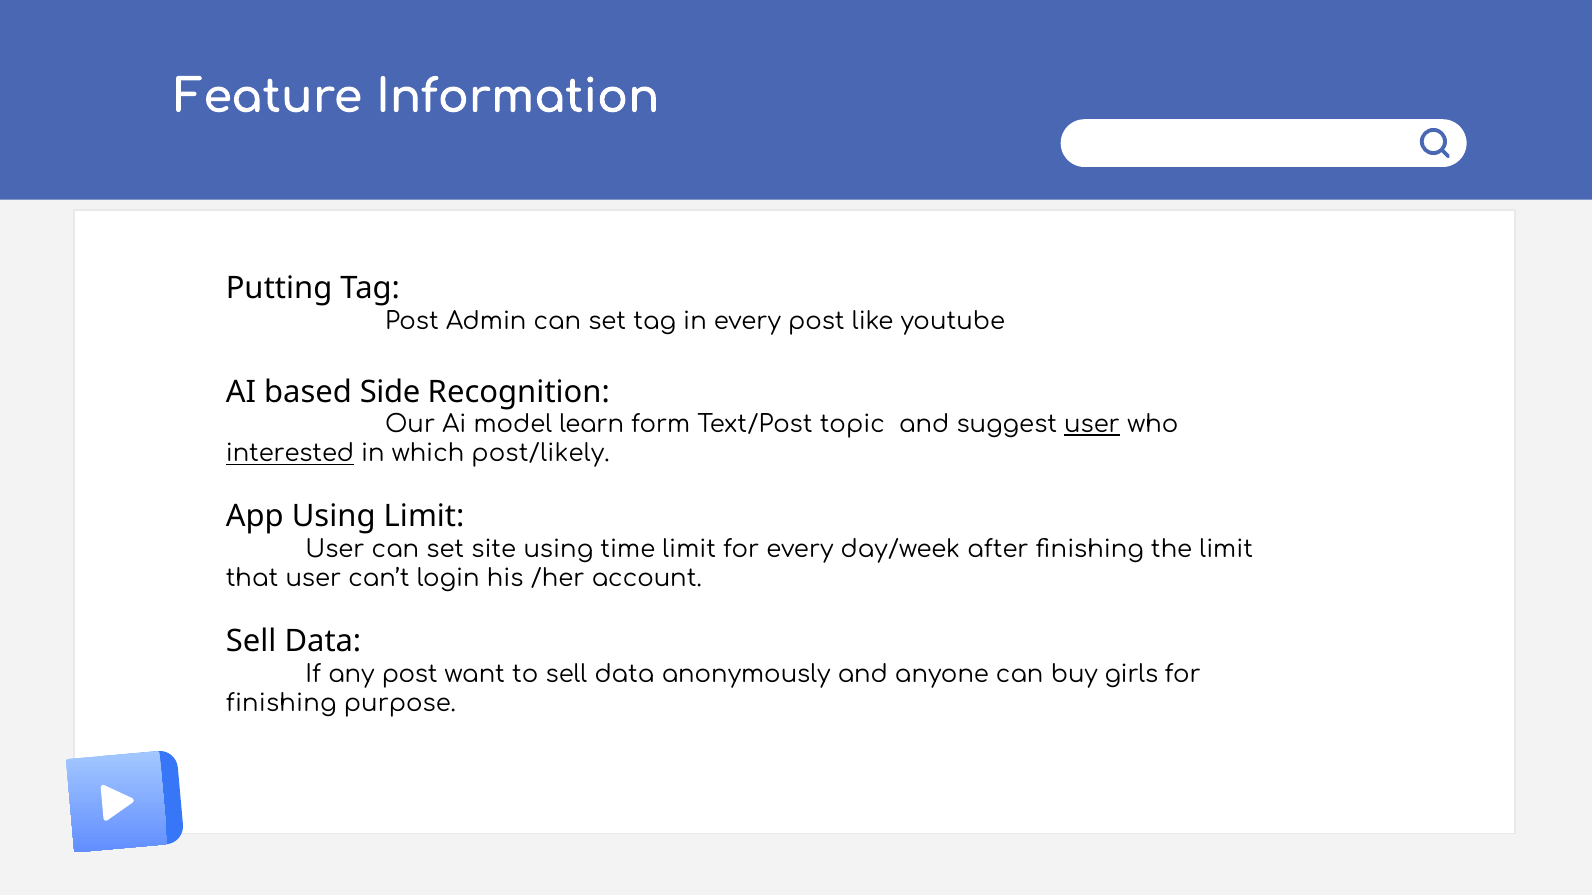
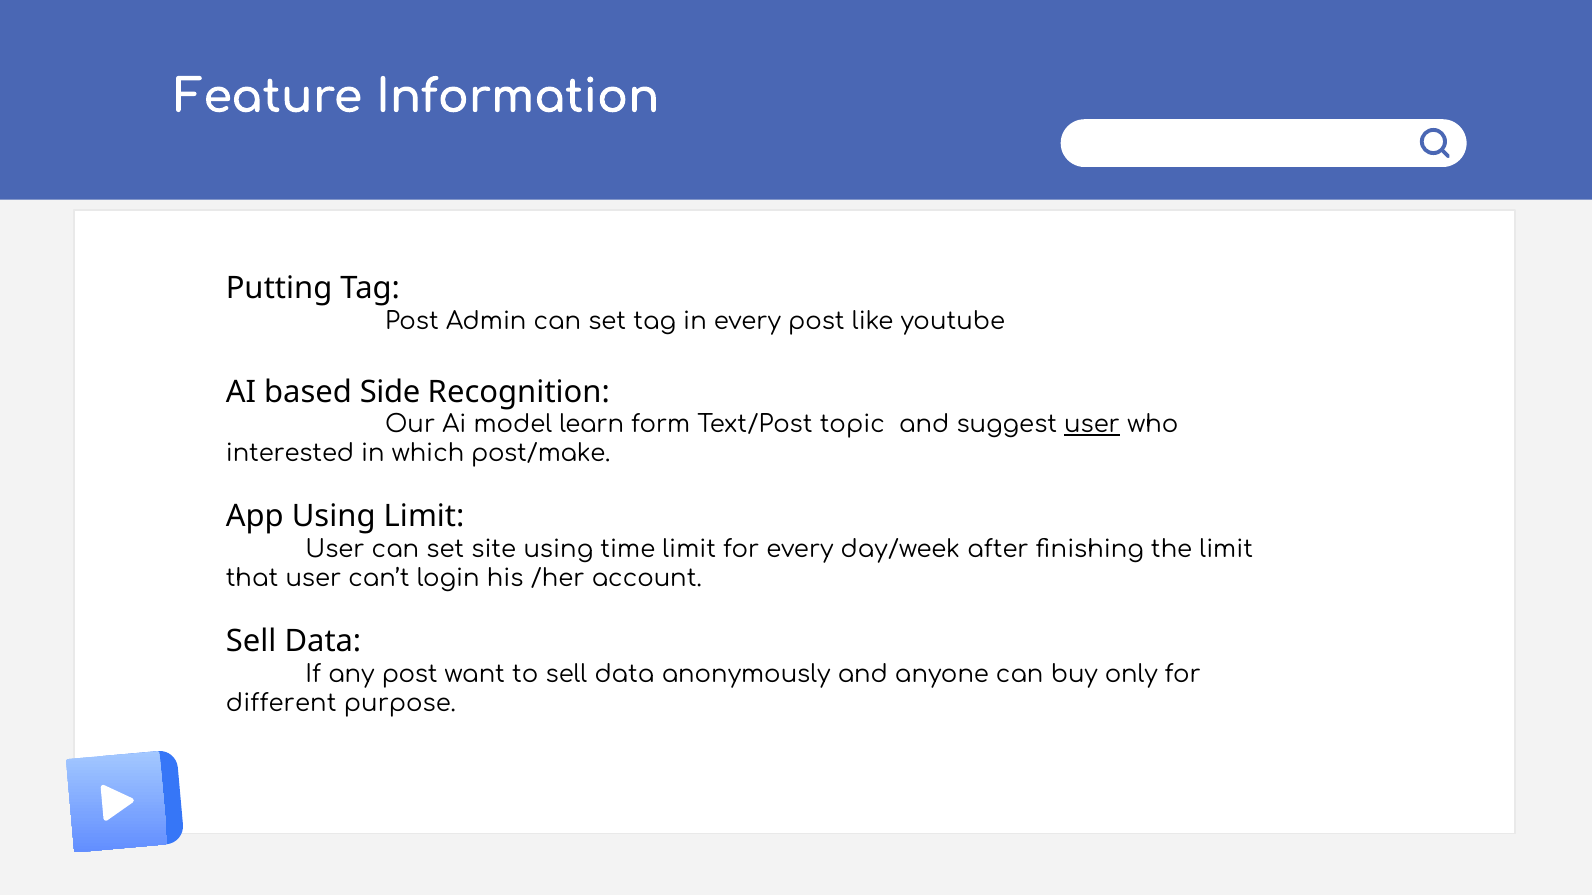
interested underline: present -> none
post/likely: post/likely -> post/make
girls: girls -> only
finishing at (281, 704): finishing -> different
